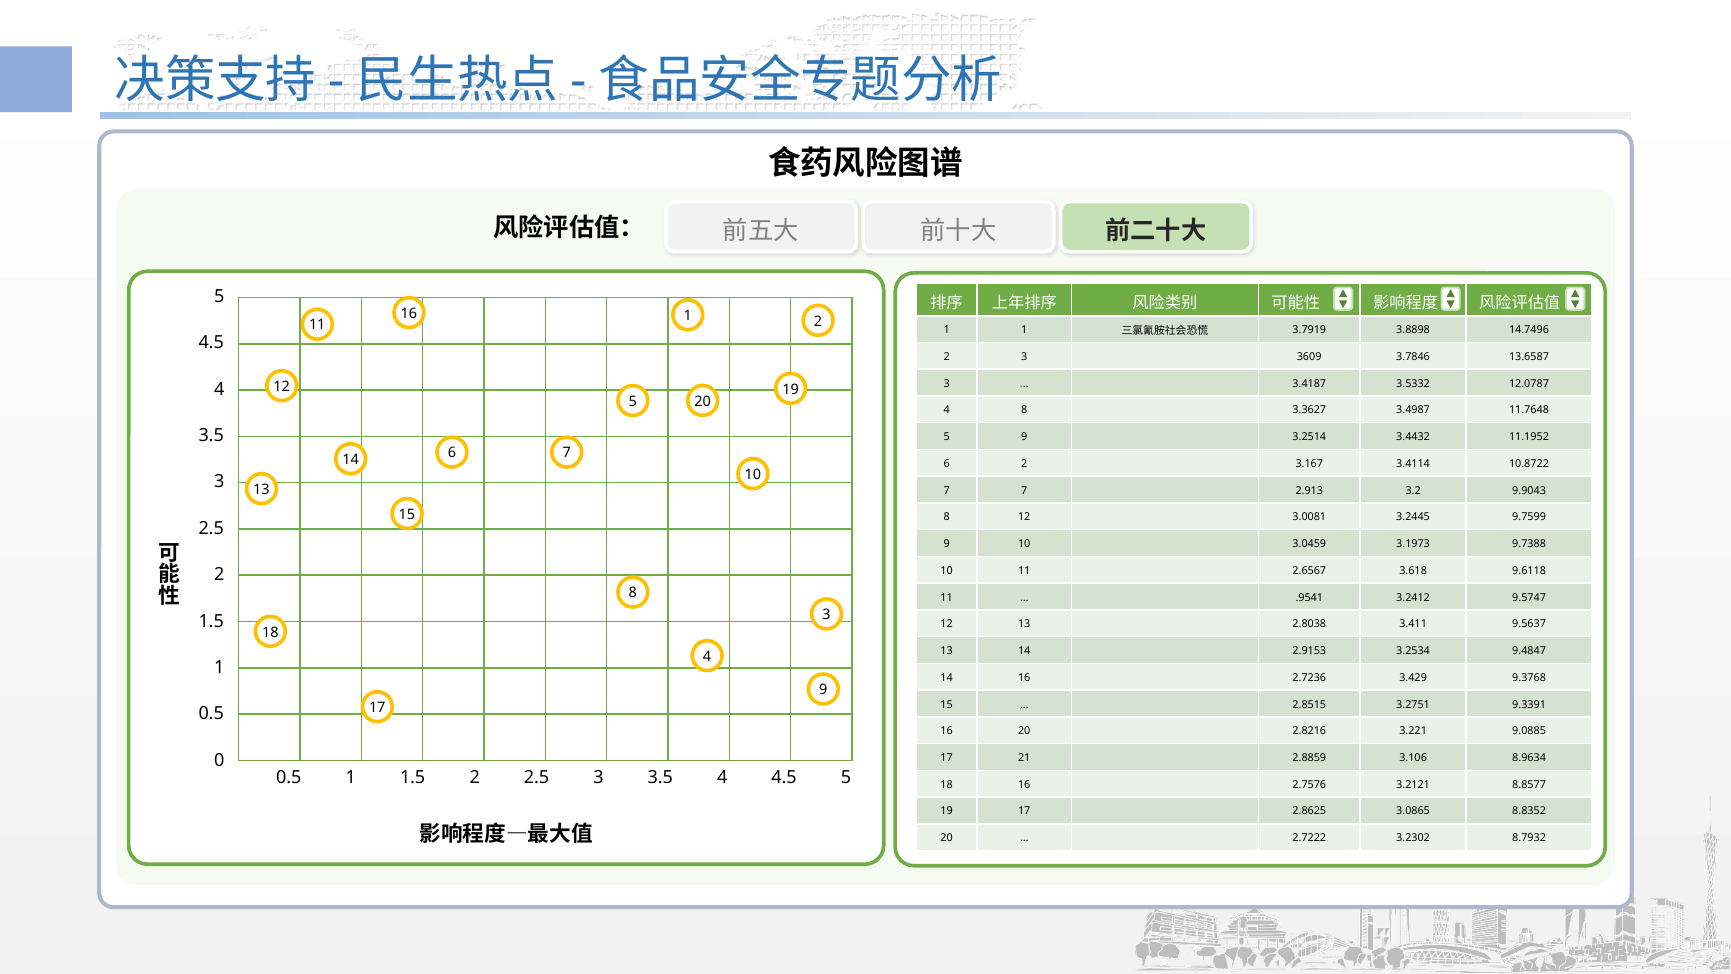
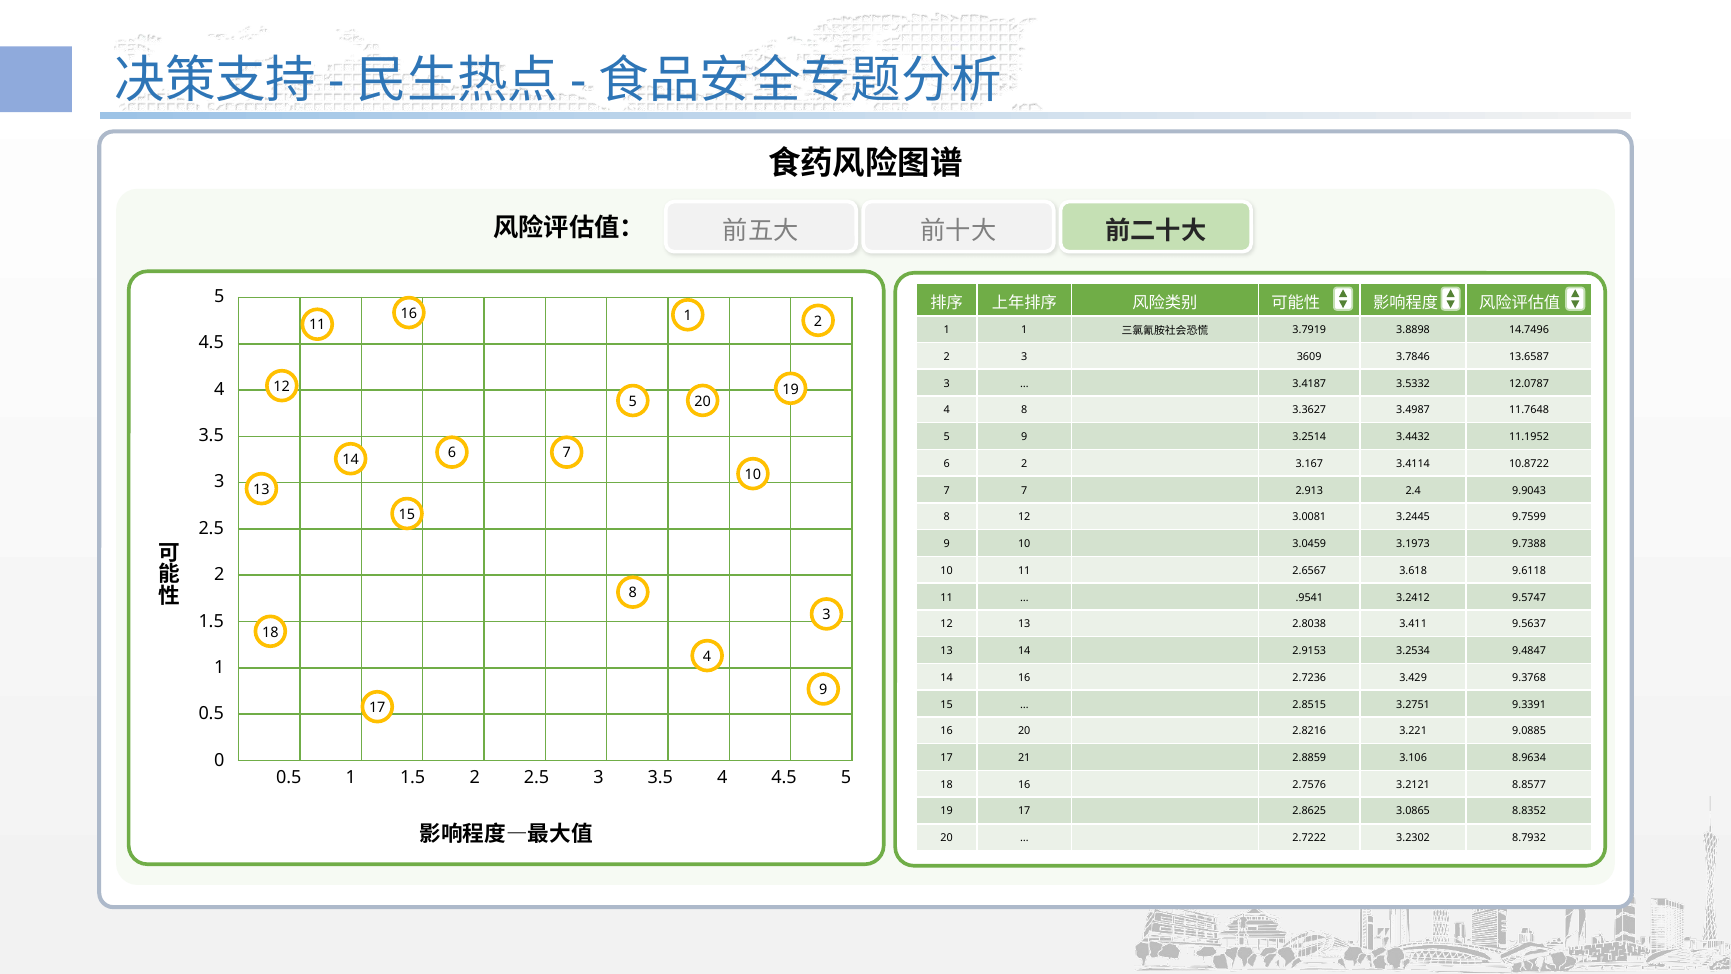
3.2: 3.2 -> 2.4
